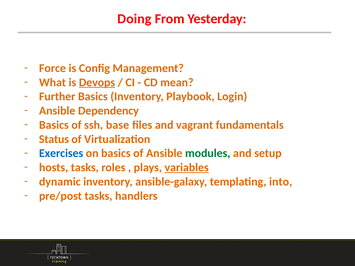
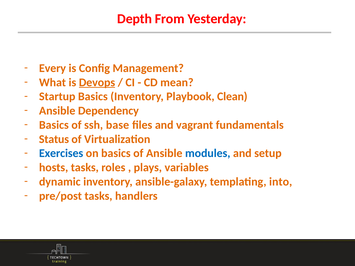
Doing: Doing -> Depth
Force: Force -> Every
Further: Further -> Startup
Login: Login -> Clean
modules colour: green -> blue
variables underline: present -> none
